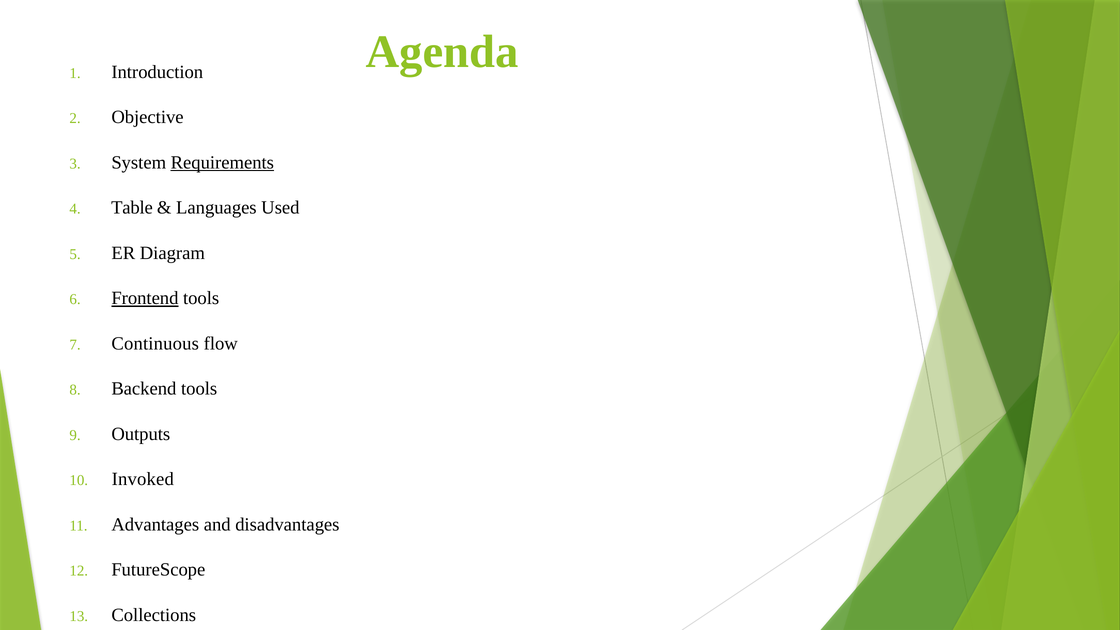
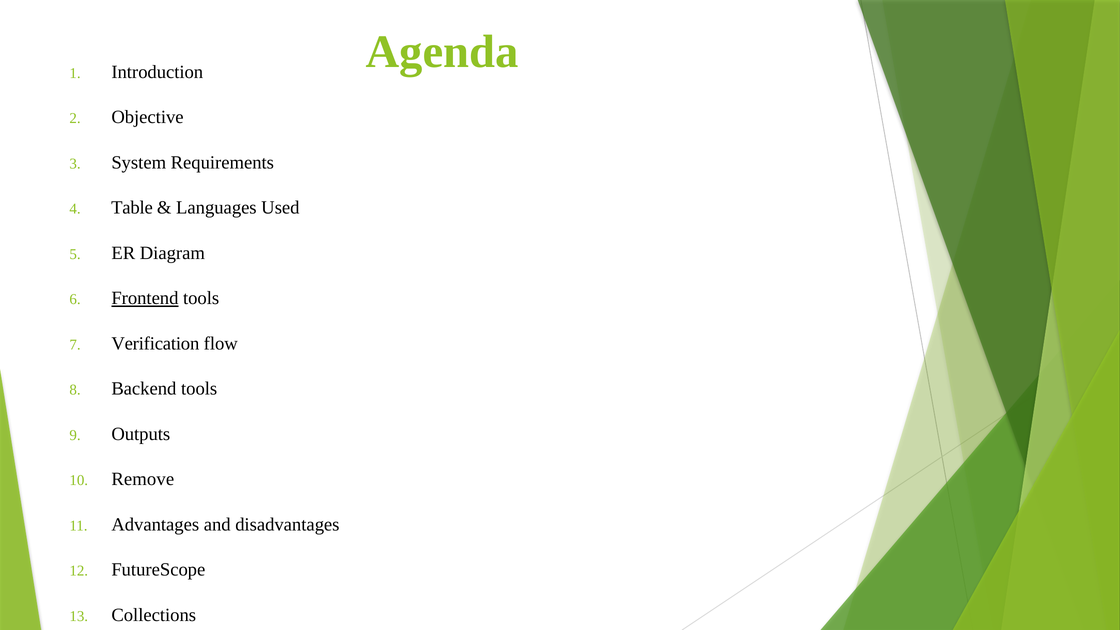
Requirements underline: present -> none
Continuous: Continuous -> Verification
Invoked: Invoked -> Remove
